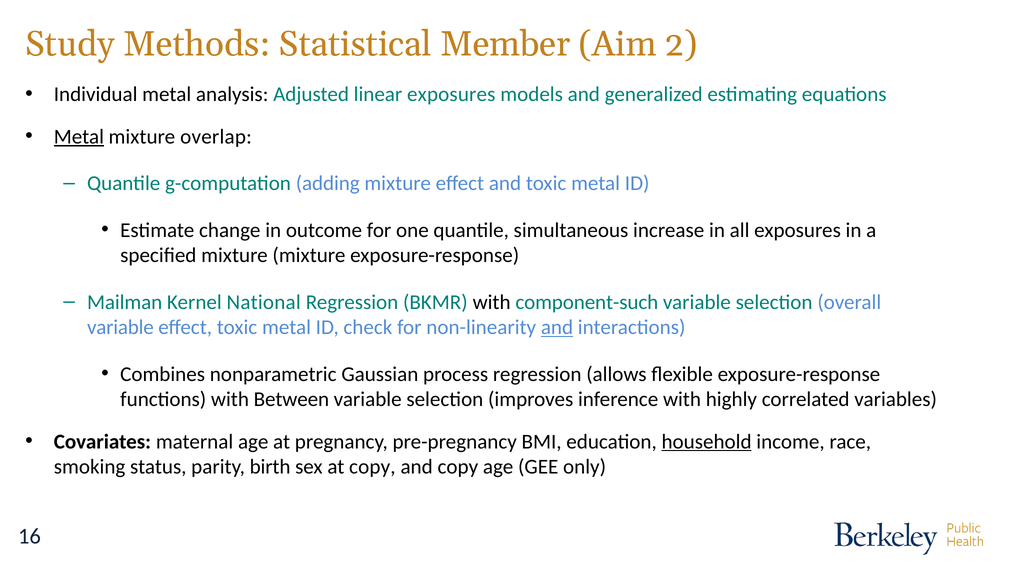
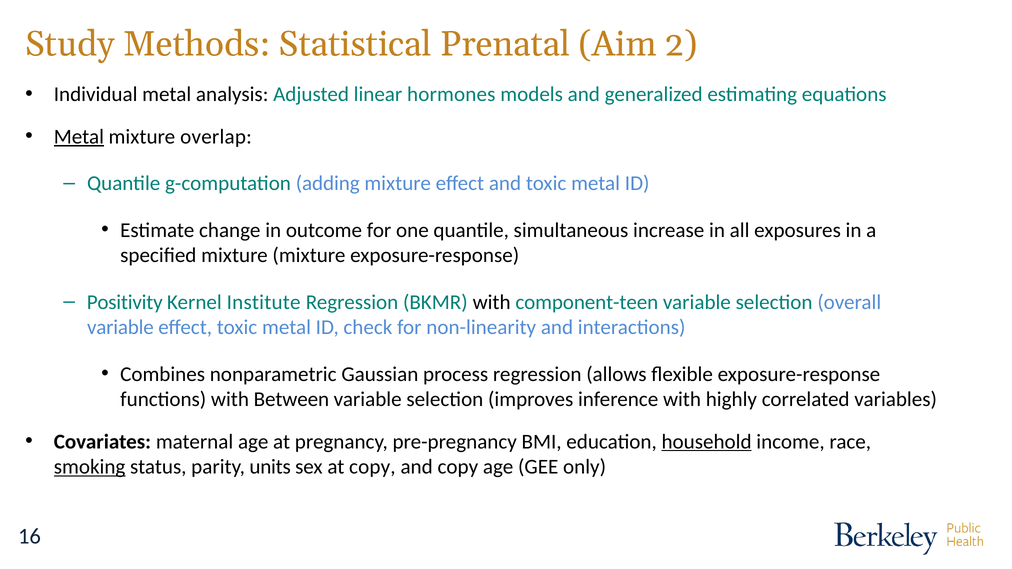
Member: Member -> Prenatal
linear exposures: exposures -> hormones
Mailman: Mailman -> Positivity
National: National -> Institute
component-such: component-such -> component-teen
and at (557, 328) underline: present -> none
smoking underline: none -> present
birth: birth -> units
